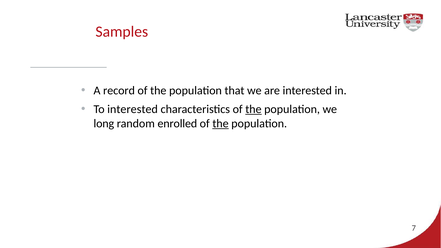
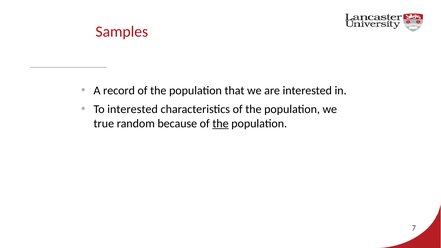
the at (253, 109) underline: present -> none
long: long -> true
enrolled: enrolled -> because
